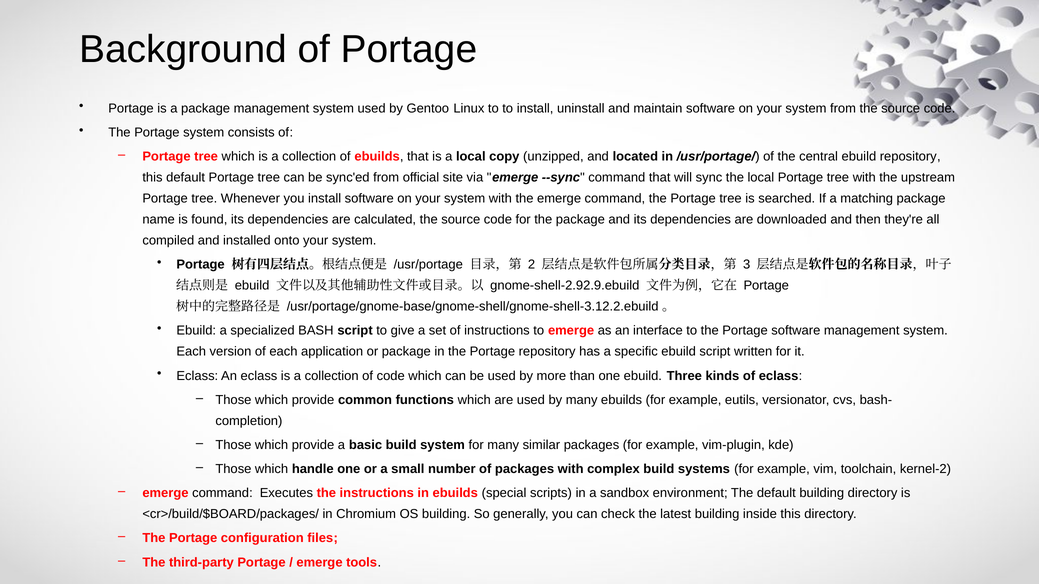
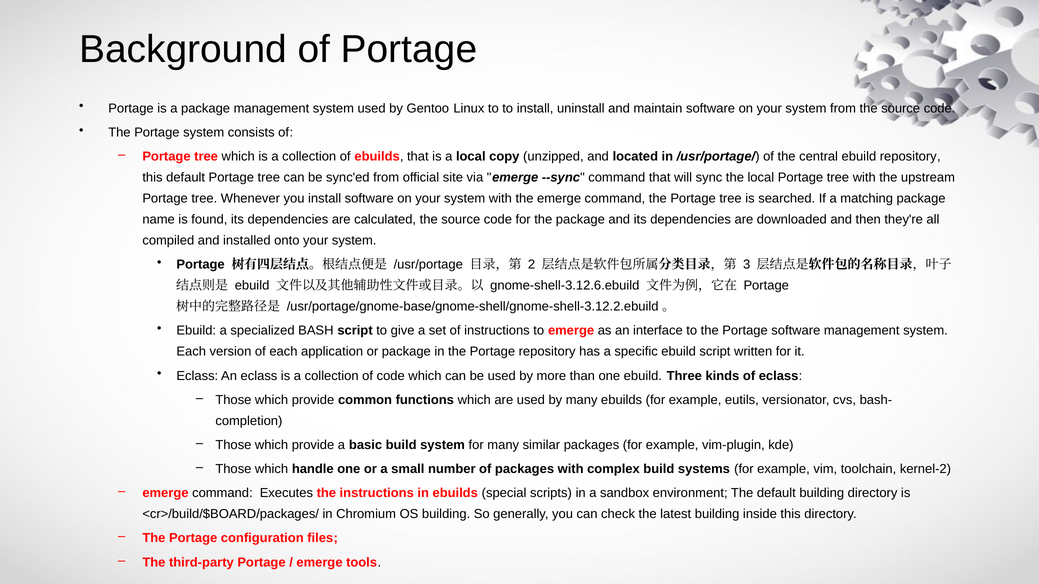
gnome-shell-2.92.9.ebuild: gnome-shell-2.92.9.ebuild -> gnome-shell-3.12.6.ebuild
